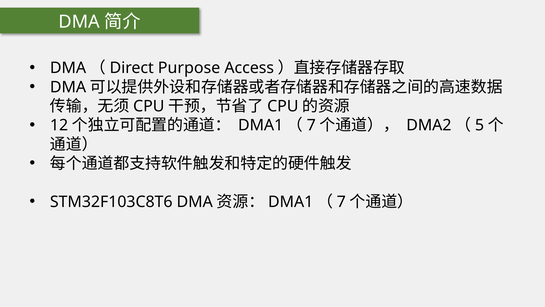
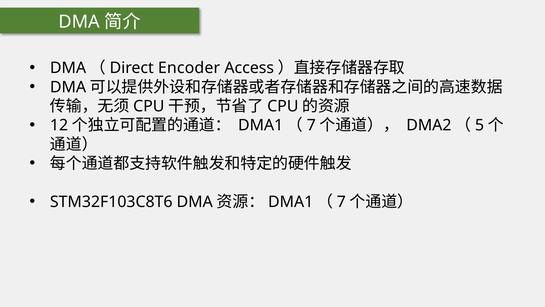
Purpose: Purpose -> Encoder
